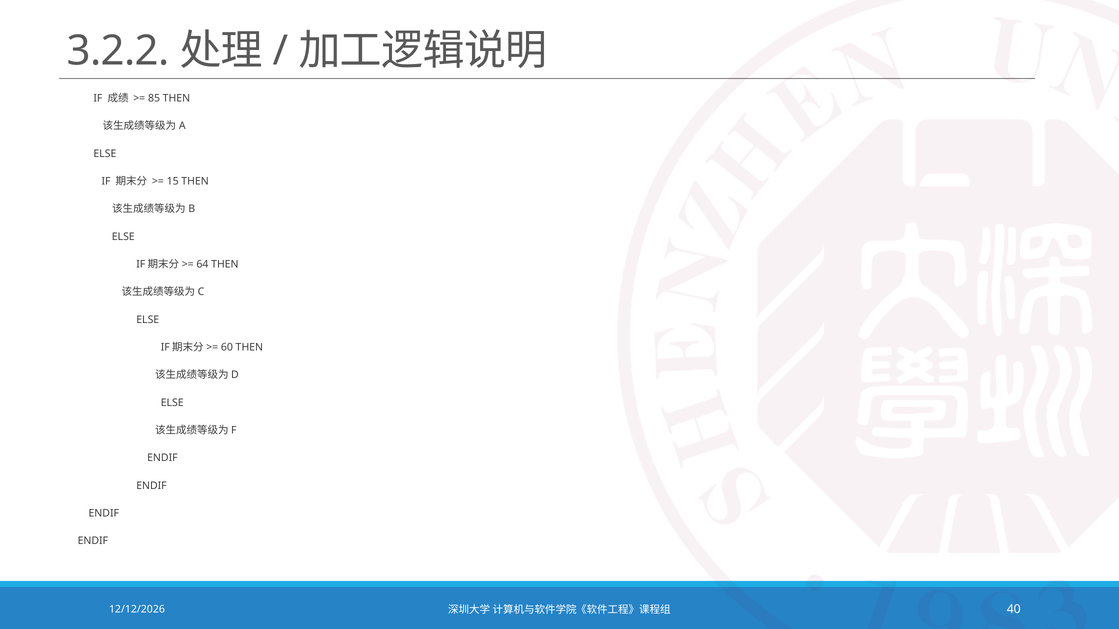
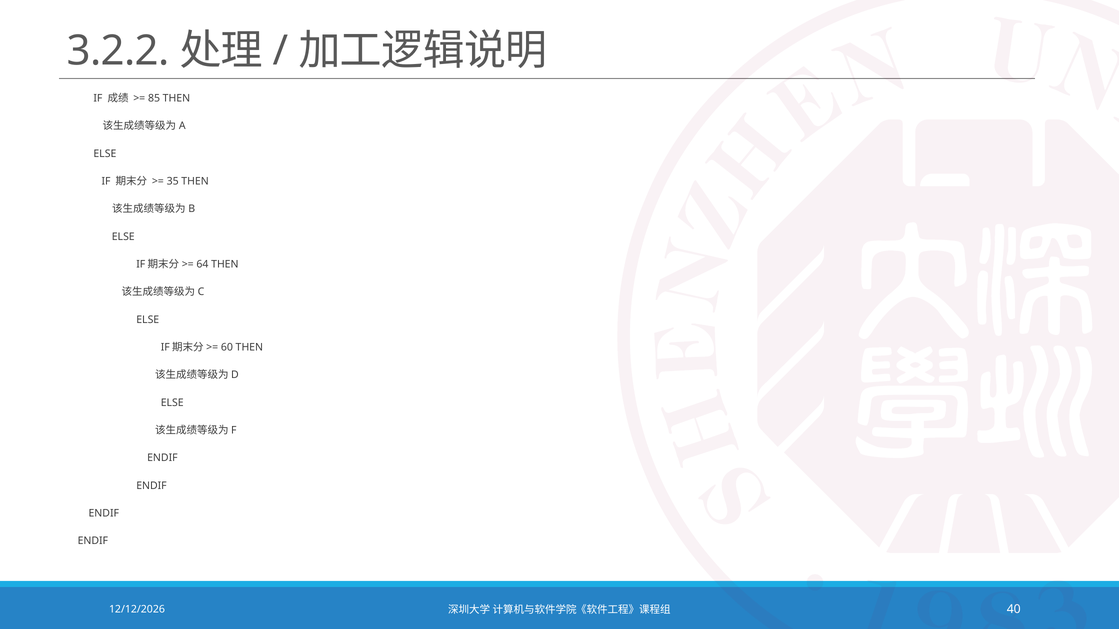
15: 15 -> 35
